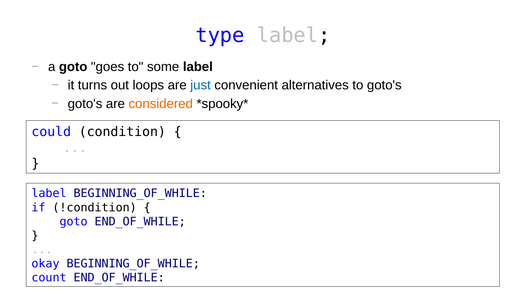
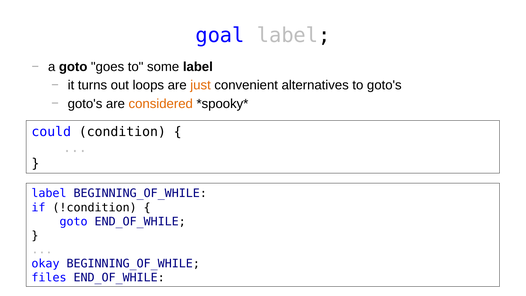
type: type -> goal
just colour: blue -> orange
count: count -> files
